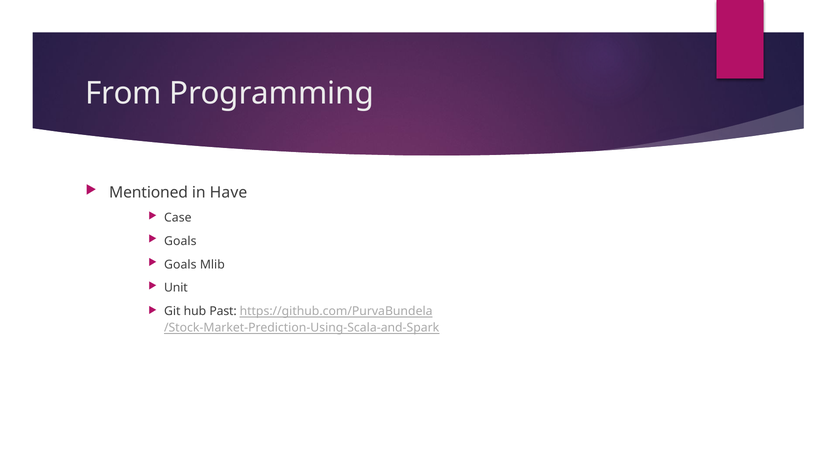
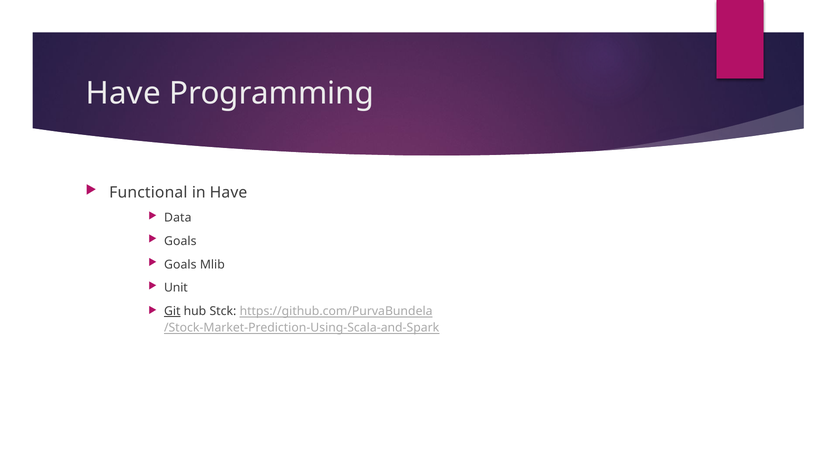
From at (123, 93): From -> Have
Mentioned: Mentioned -> Functional
Case: Case -> Data
Git underline: none -> present
Past: Past -> Stck
